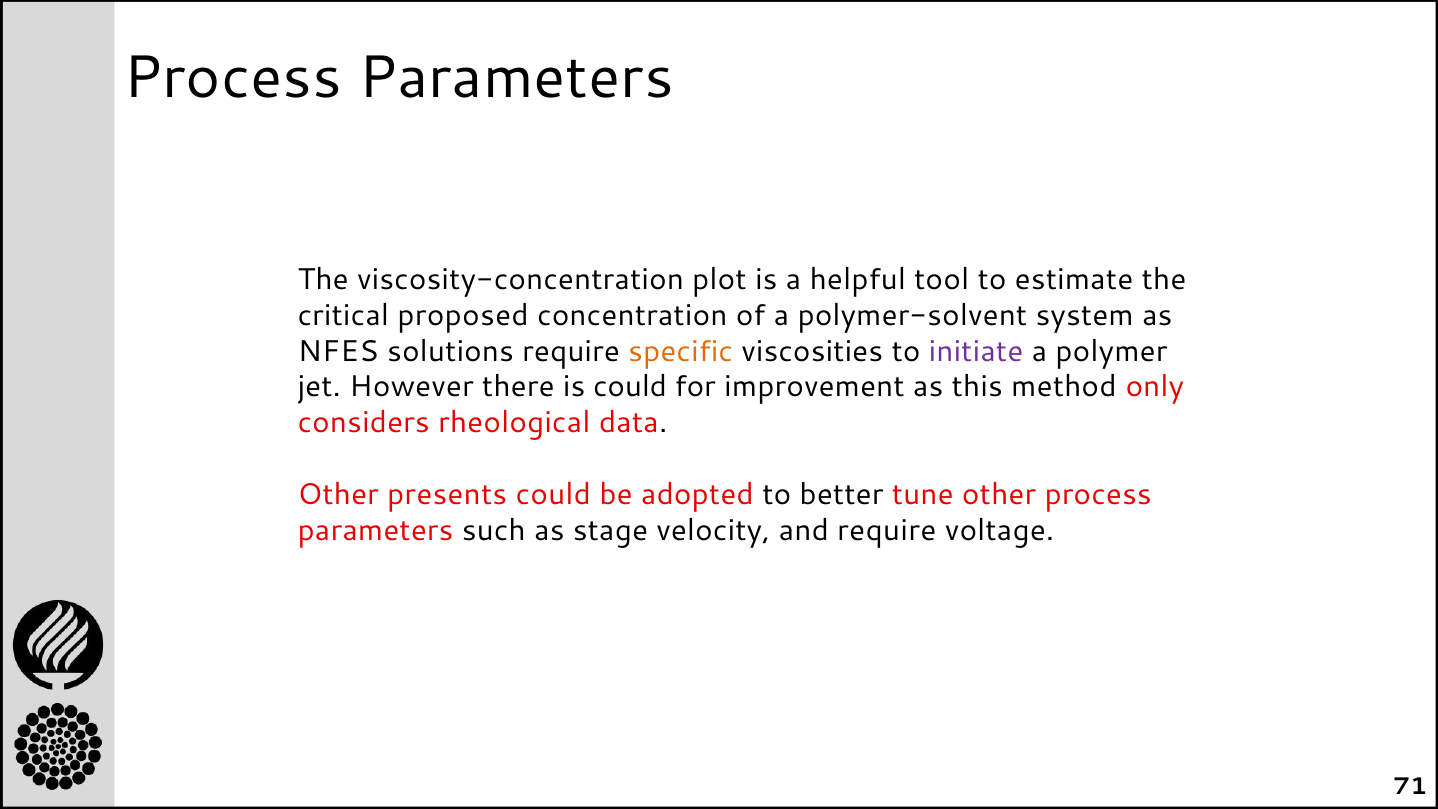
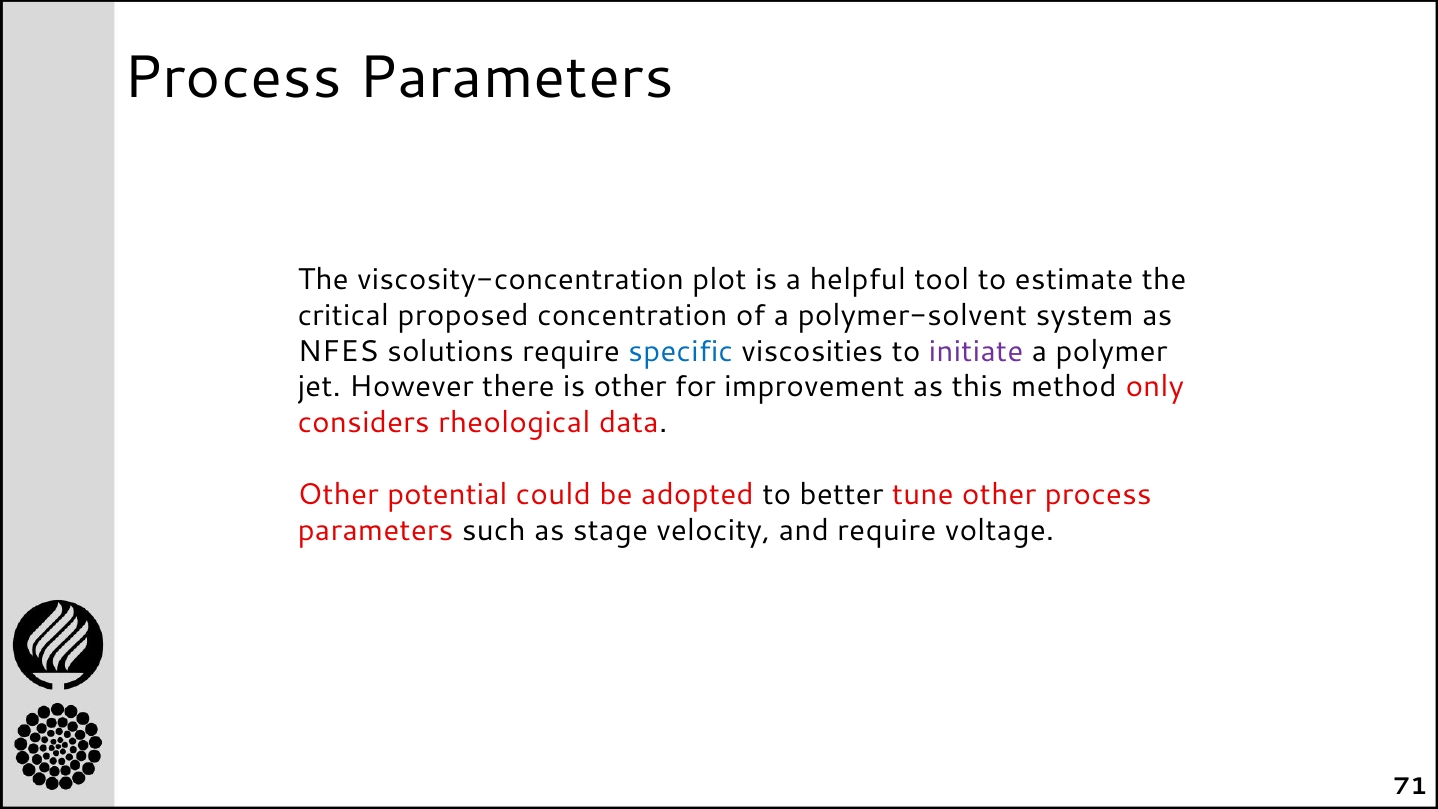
specific colour: orange -> blue
is could: could -> other
presents: presents -> potential
